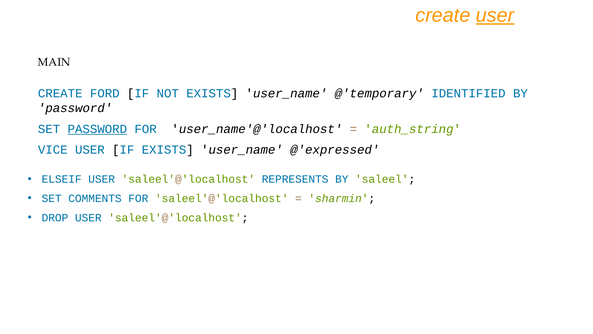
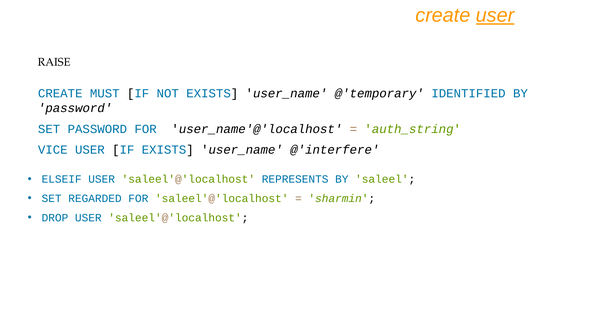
MAIN: MAIN -> RAISE
FORD: FORD -> MUST
PASSWORD at (97, 129) underline: present -> none
@'expressed: @'expressed -> @'interfere
COMMENTS: COMMENTS -> REGARDED
